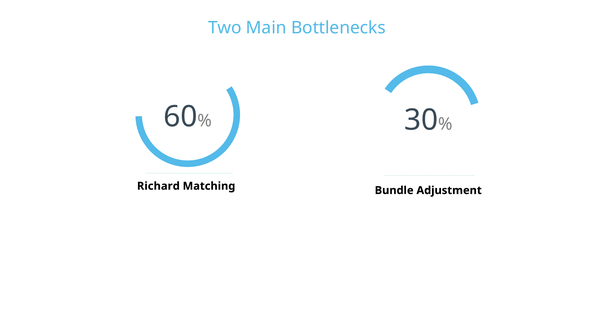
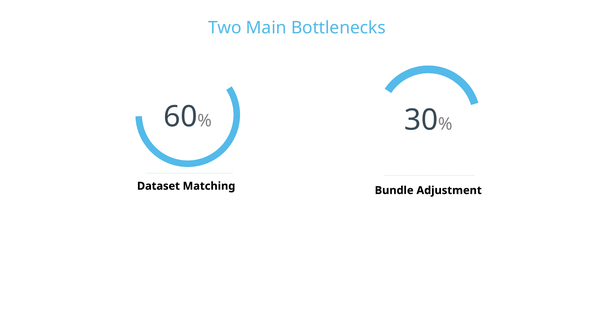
Richard: Richard -> Dataset
